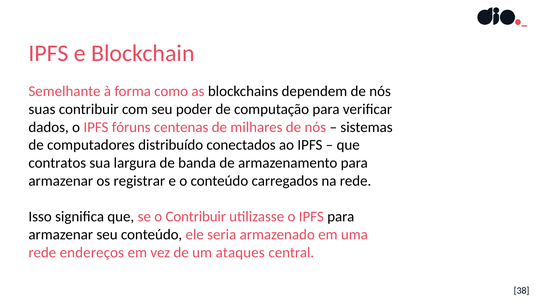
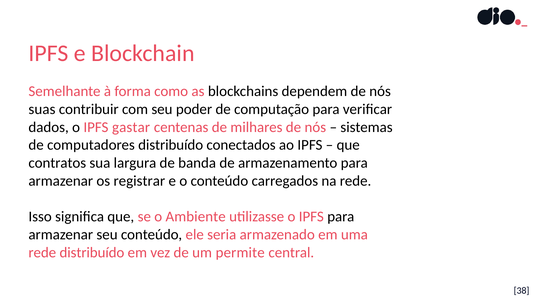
fóruns: fóruns -> gastar
o Contribuir: Contribuir -> Ambiente
rede endereços: endereços -> distribuído
ataques: ataques -> permite
